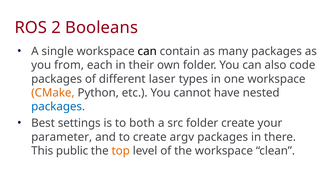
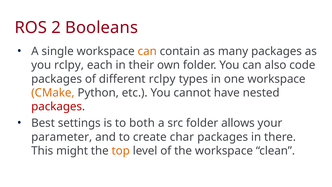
can at (147, 51) colour: black -> orange
you from: from -> rclpy
different laser: laser -> rclpy
packages at (58, 107) colour: blue -> red
folder create: create -> allows
argv: argv -> char
public: public -> might
